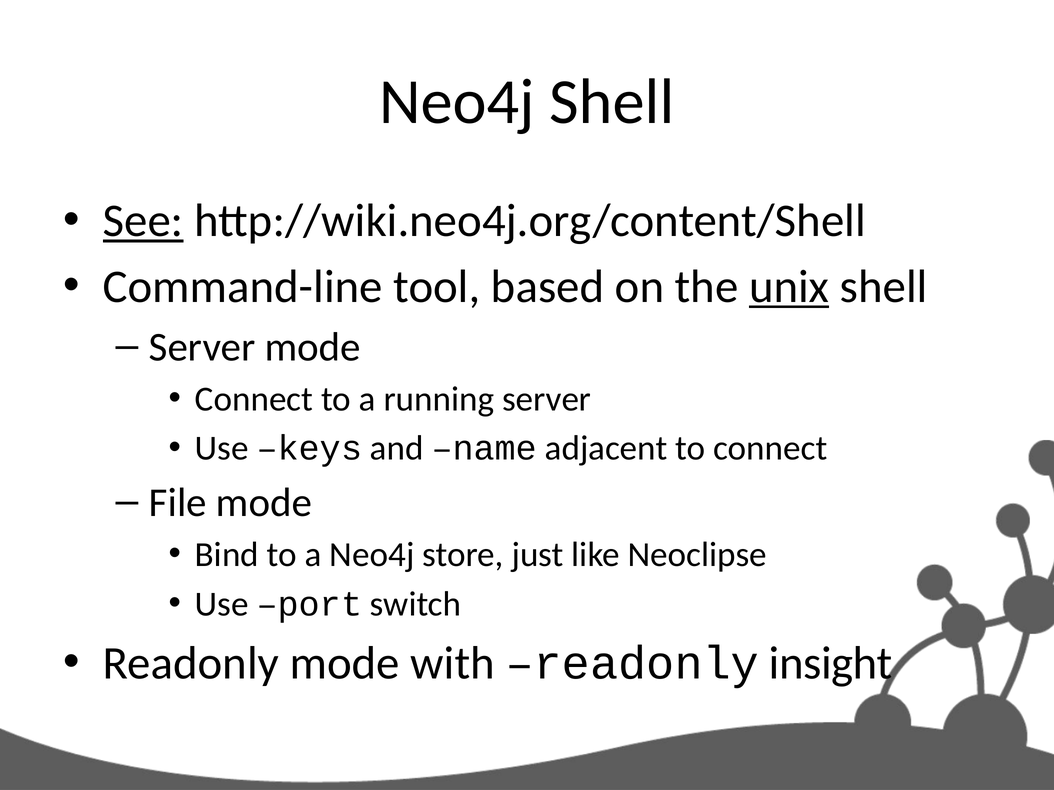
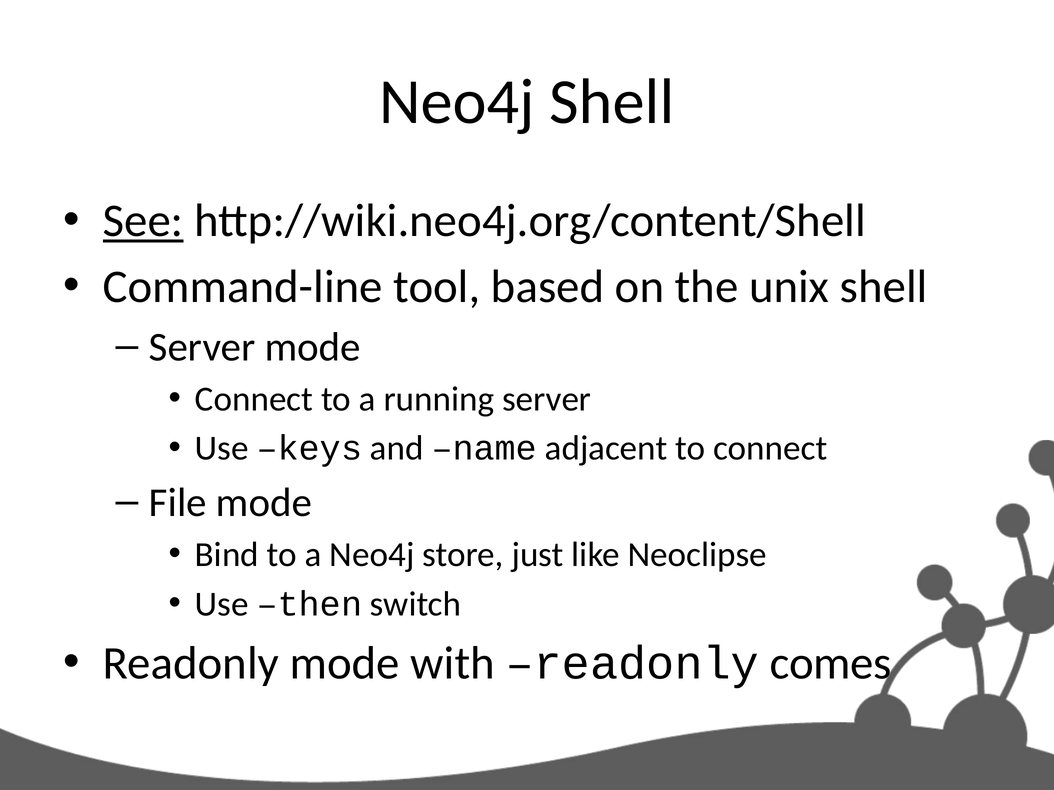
unix underline: present -> none
port: port -> then
insight: insight -> comes
